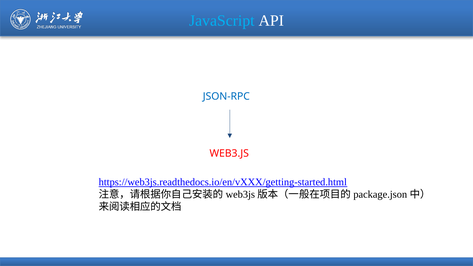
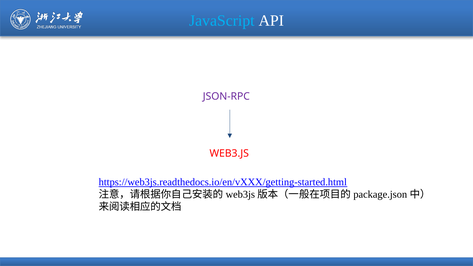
JSON-RPC colour: blue -> purple
